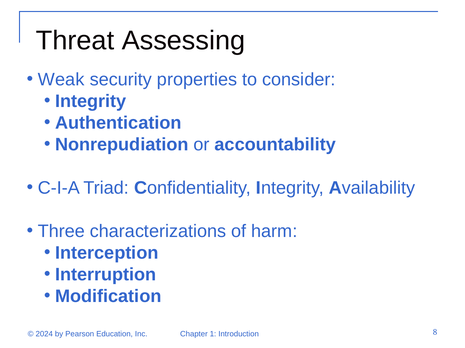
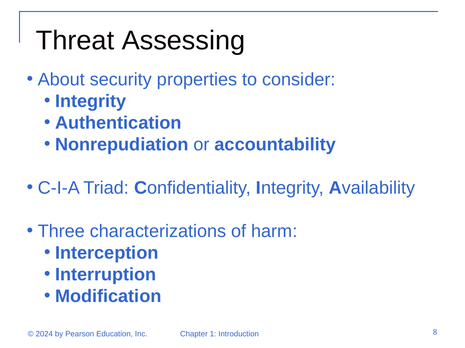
Weak: Weak -> About
